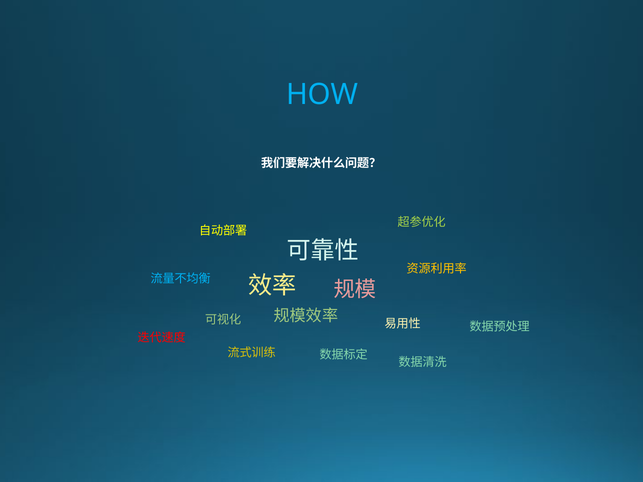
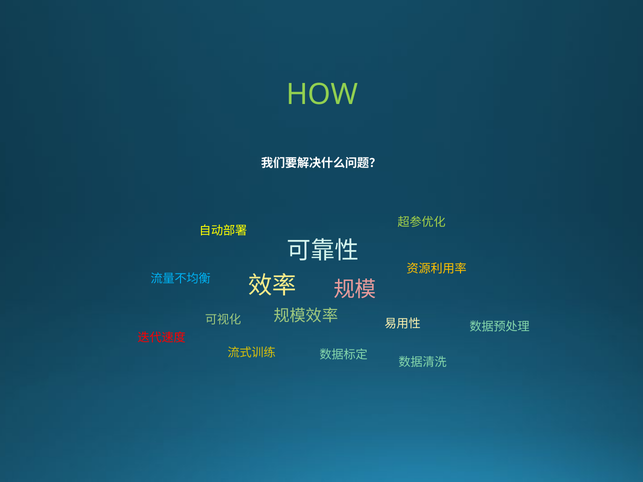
HOW colour: light blue -> light green
